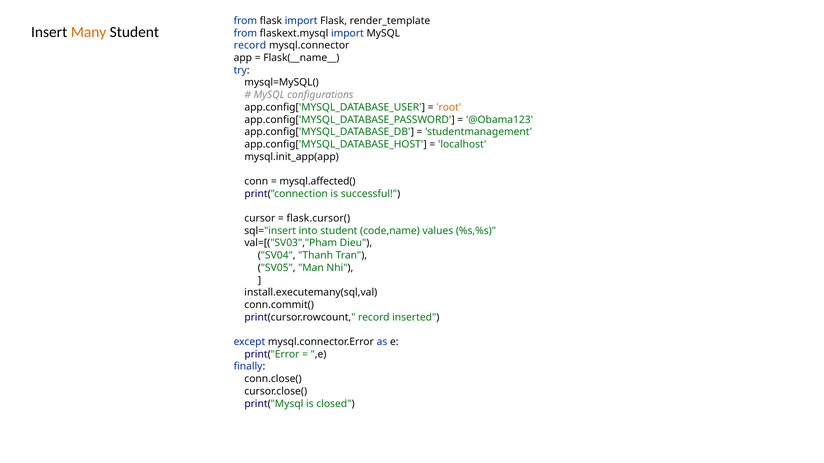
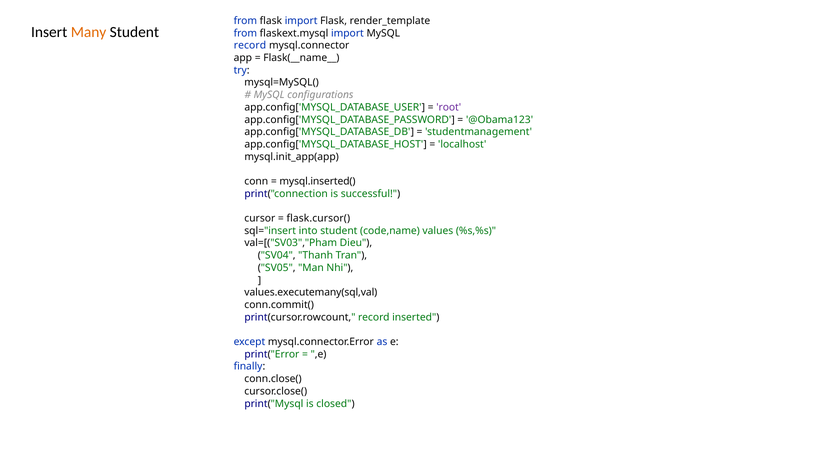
root colour: orange -> purple
mysql.affected(: mysql.affected( -> mysql.inserted(
install.executemany(sql,val: install.executemany(sql,val -> values.executemany(sql,val
